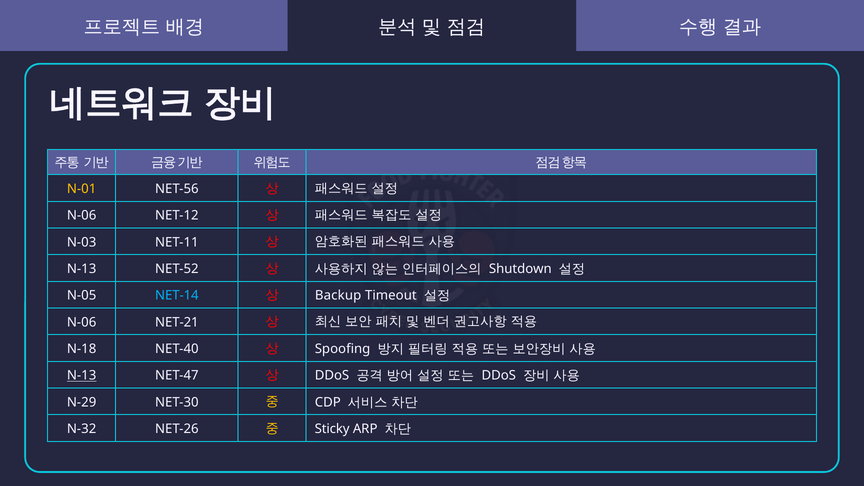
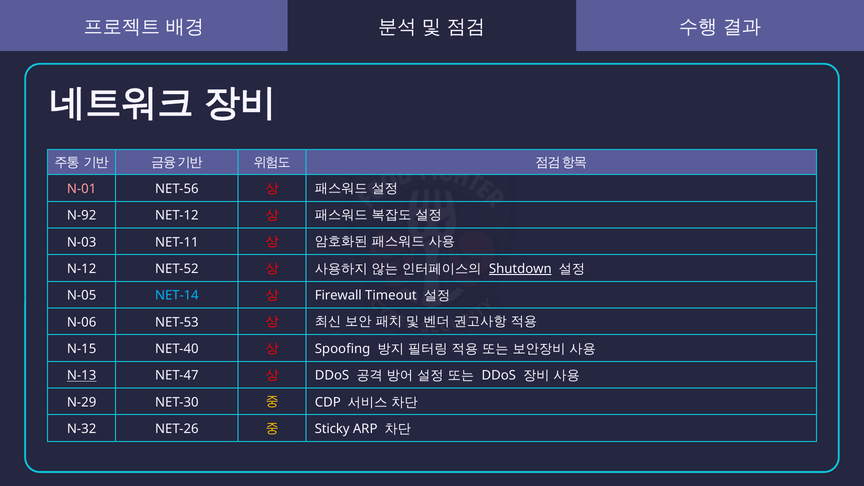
N-01 colour: yellow -> pink
N-06 at (82, 215): N-06 -> N-92
N-13 at (82, 269): N-13 -> N-12
Shutdown underline: none -> present
Backup: Backup -> Firewall
NET-21: NET-21 -> NET-53
N-18: N-18 -> N-15
